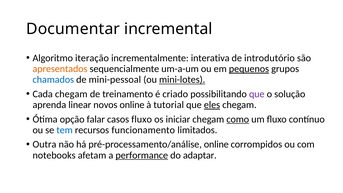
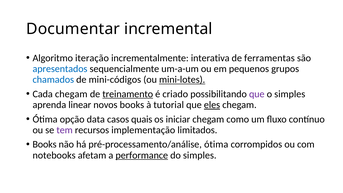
introdutório: introdutório -> ferramentas
apresentados colour: orange -> blue
pequenos underline: present -> none
mini-pessoal: mini-pessoal -> mini-códigos
treinamento underline: none -> present
o solução: solução -> simples
novos online: online -> books
falar: falar -> data
casos fluxo: fluxo -> quais
como underline: present -> none
tem colour: blue -> purple
funcionamento: funcionamento -> implementação
Outra at (44, 144): Outra -> Books
pré-processamento/análise online: online -> ótima
do adaptar: adaptar -> simples
